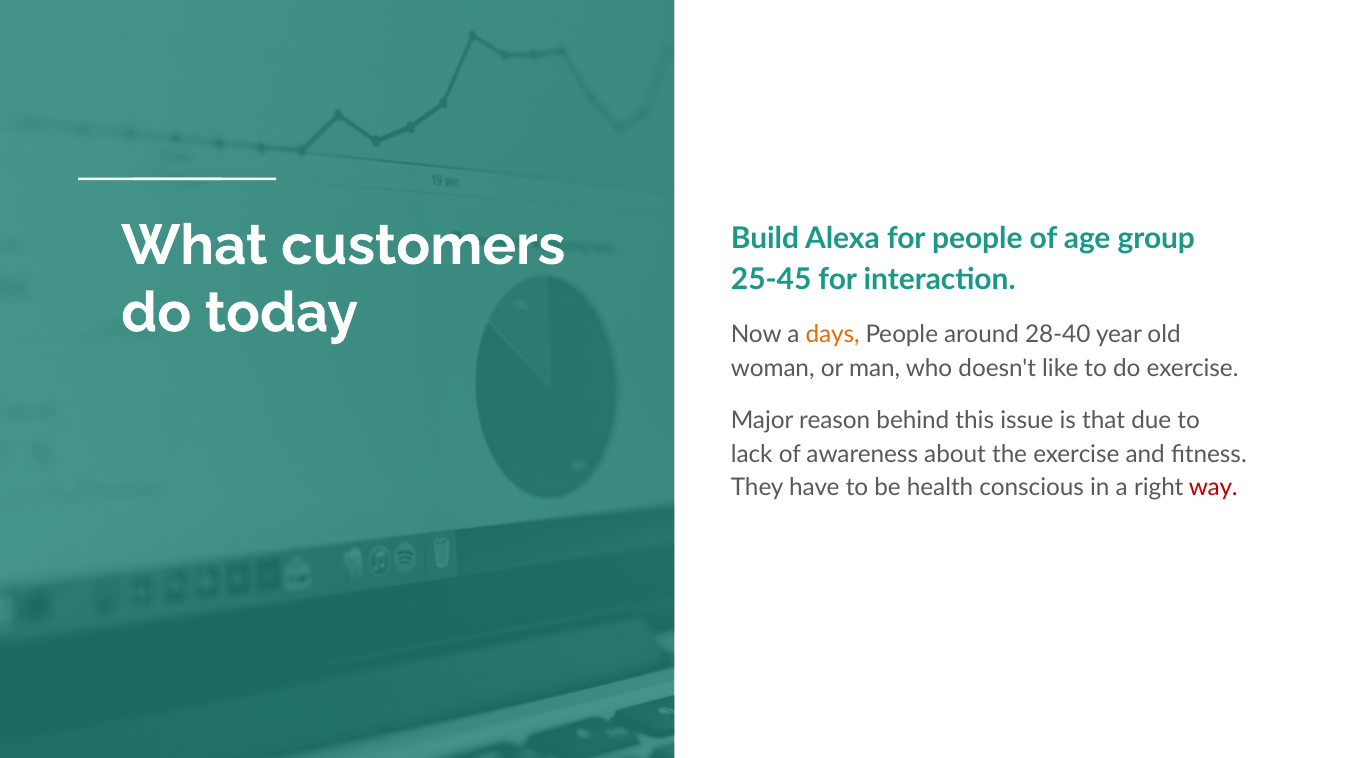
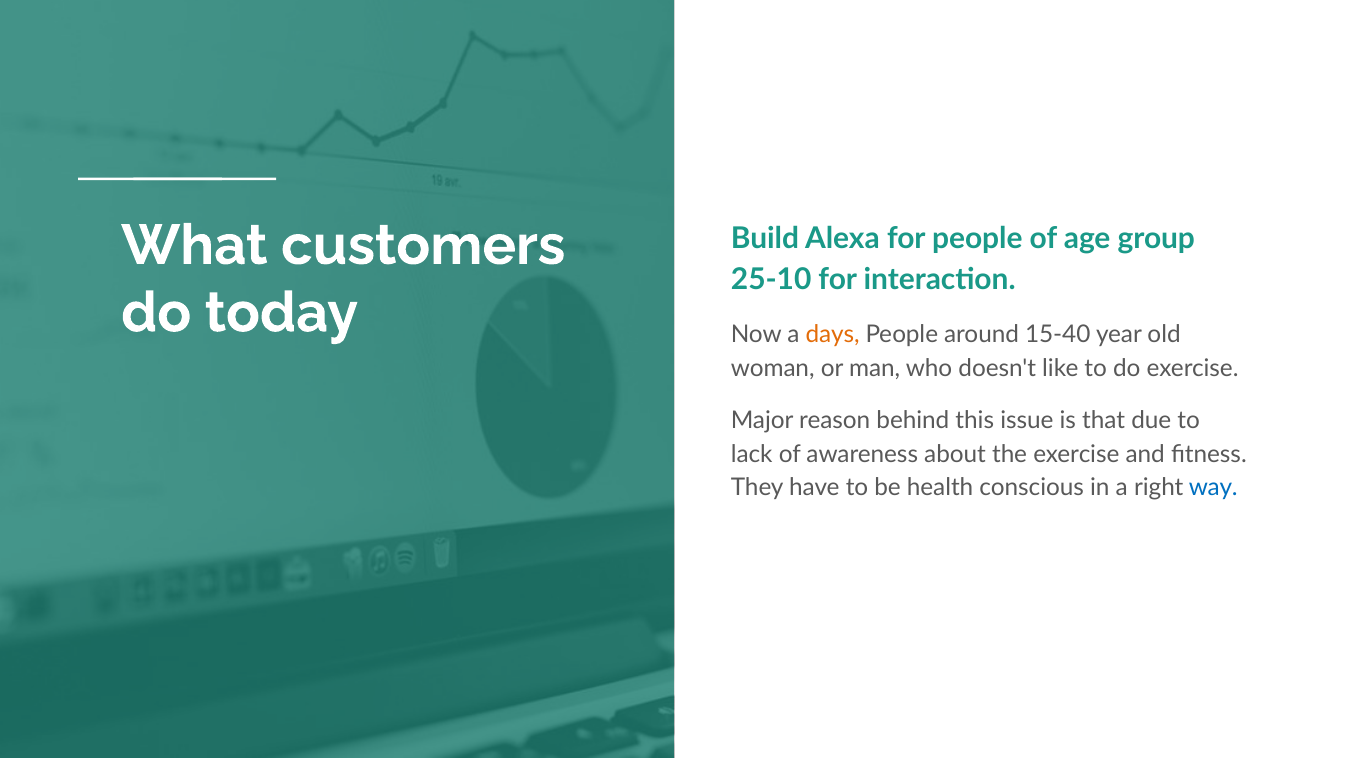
25-45: 25-45 -> 25-10
28-40: 28-40 -> 15-40
way colour: red -> blue
